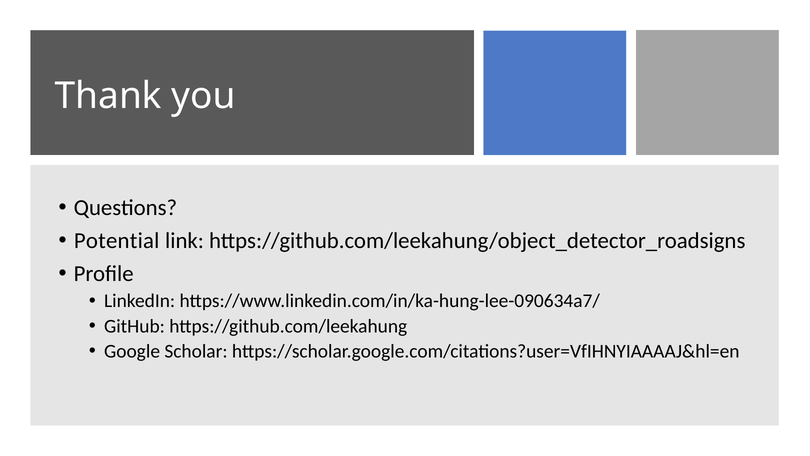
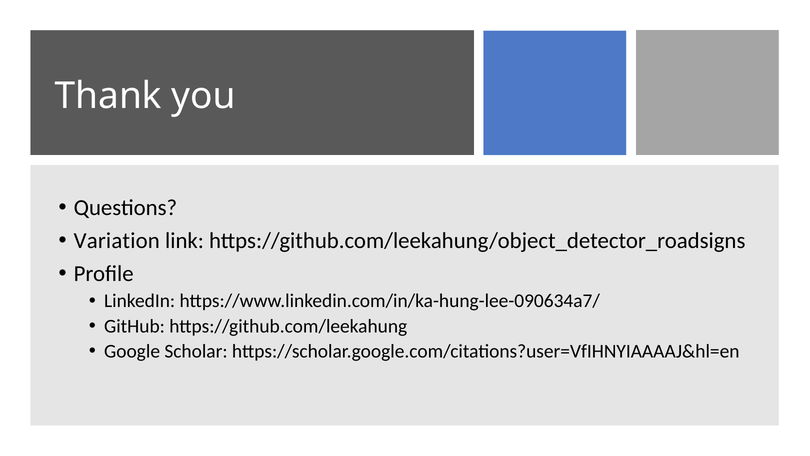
Potential: Potential -> Variation
